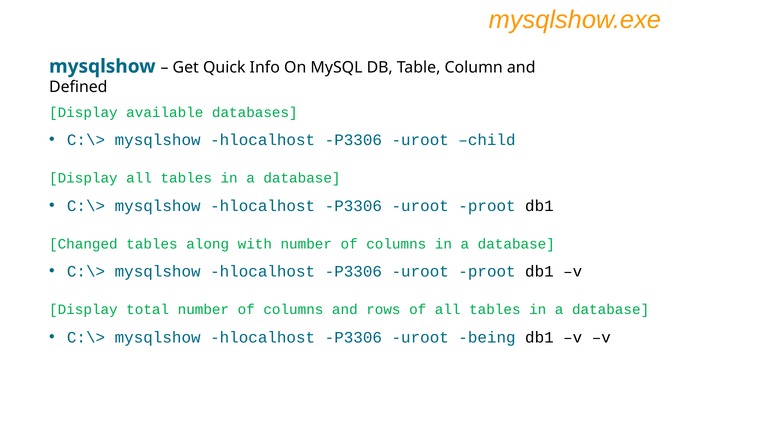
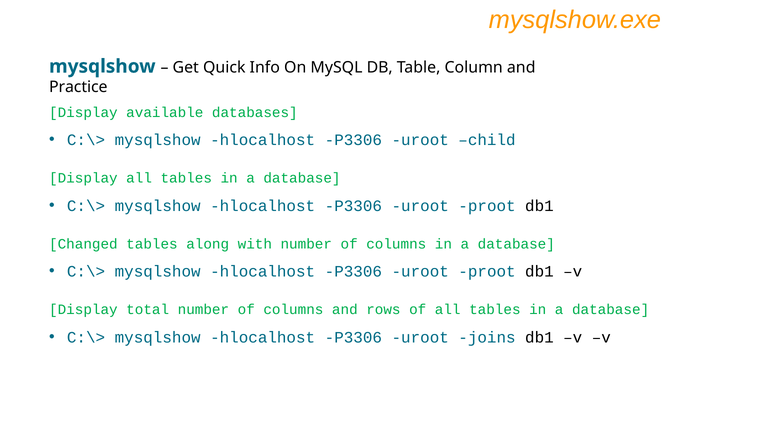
Defined: Defined -> Practice
being: being -> joins
